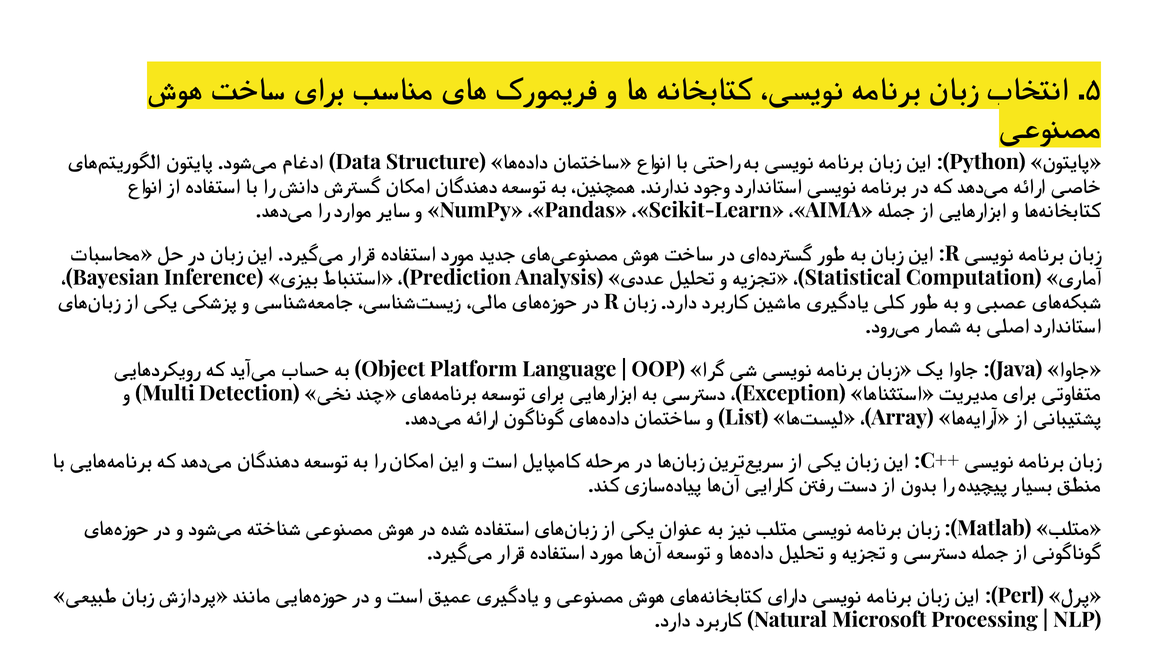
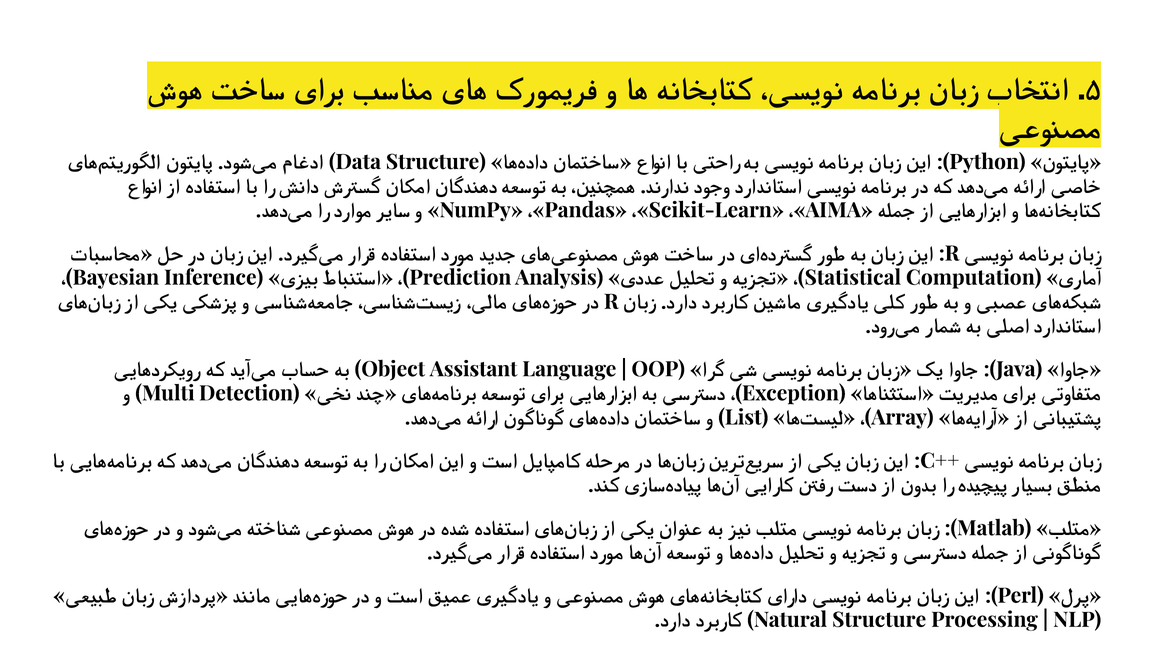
Platform: Platform -> Assistant
Natural Microsoft: Microsoft -> Structure
